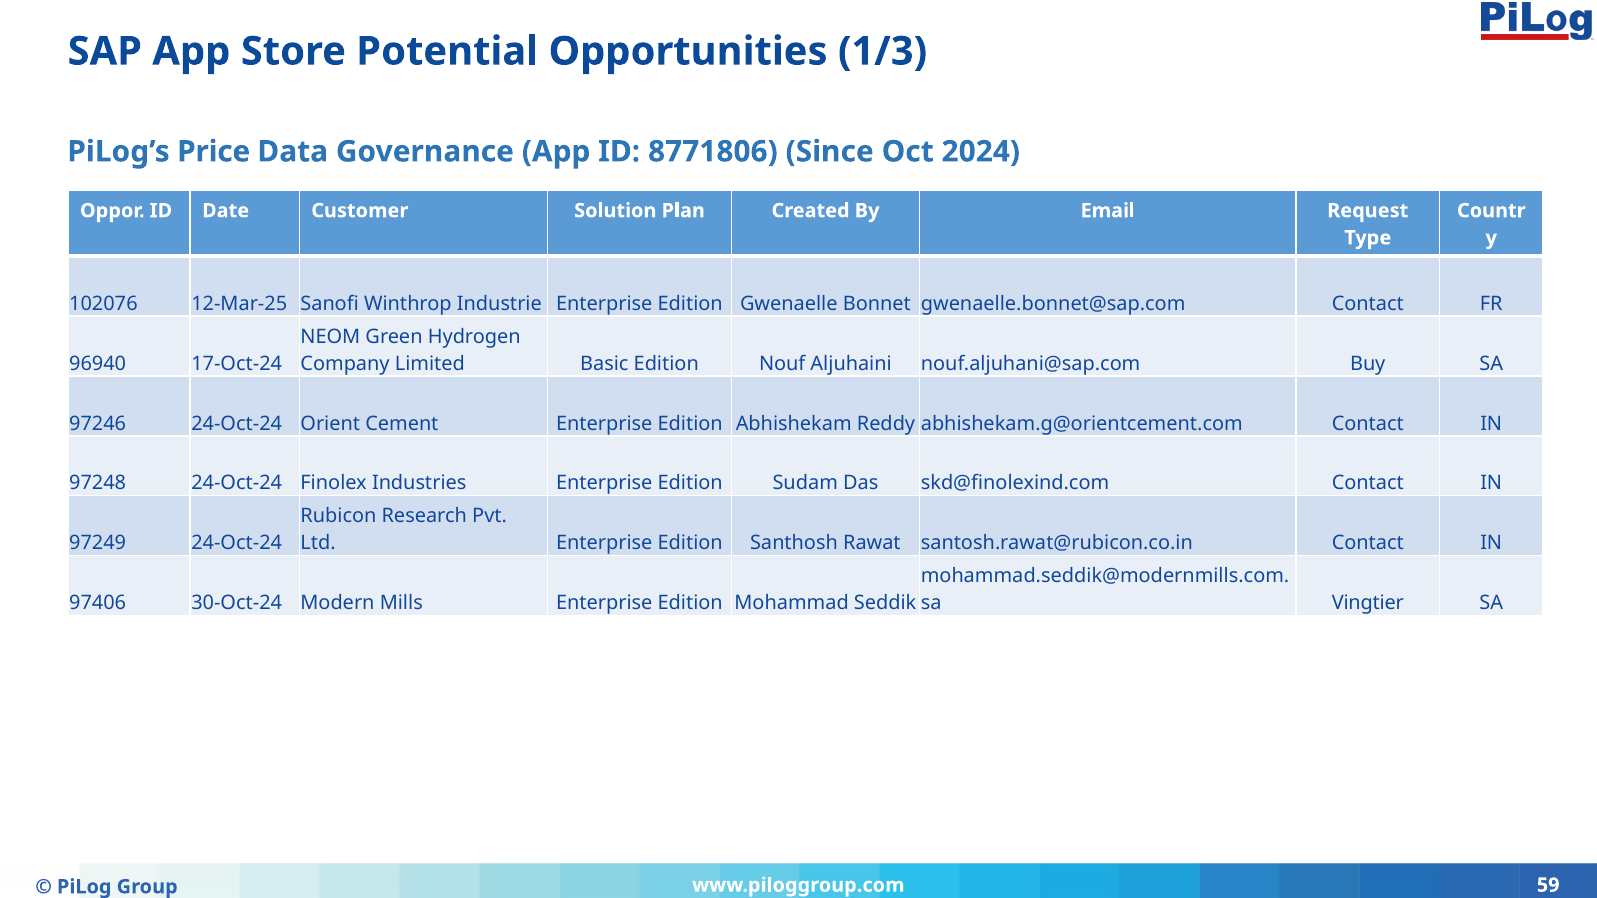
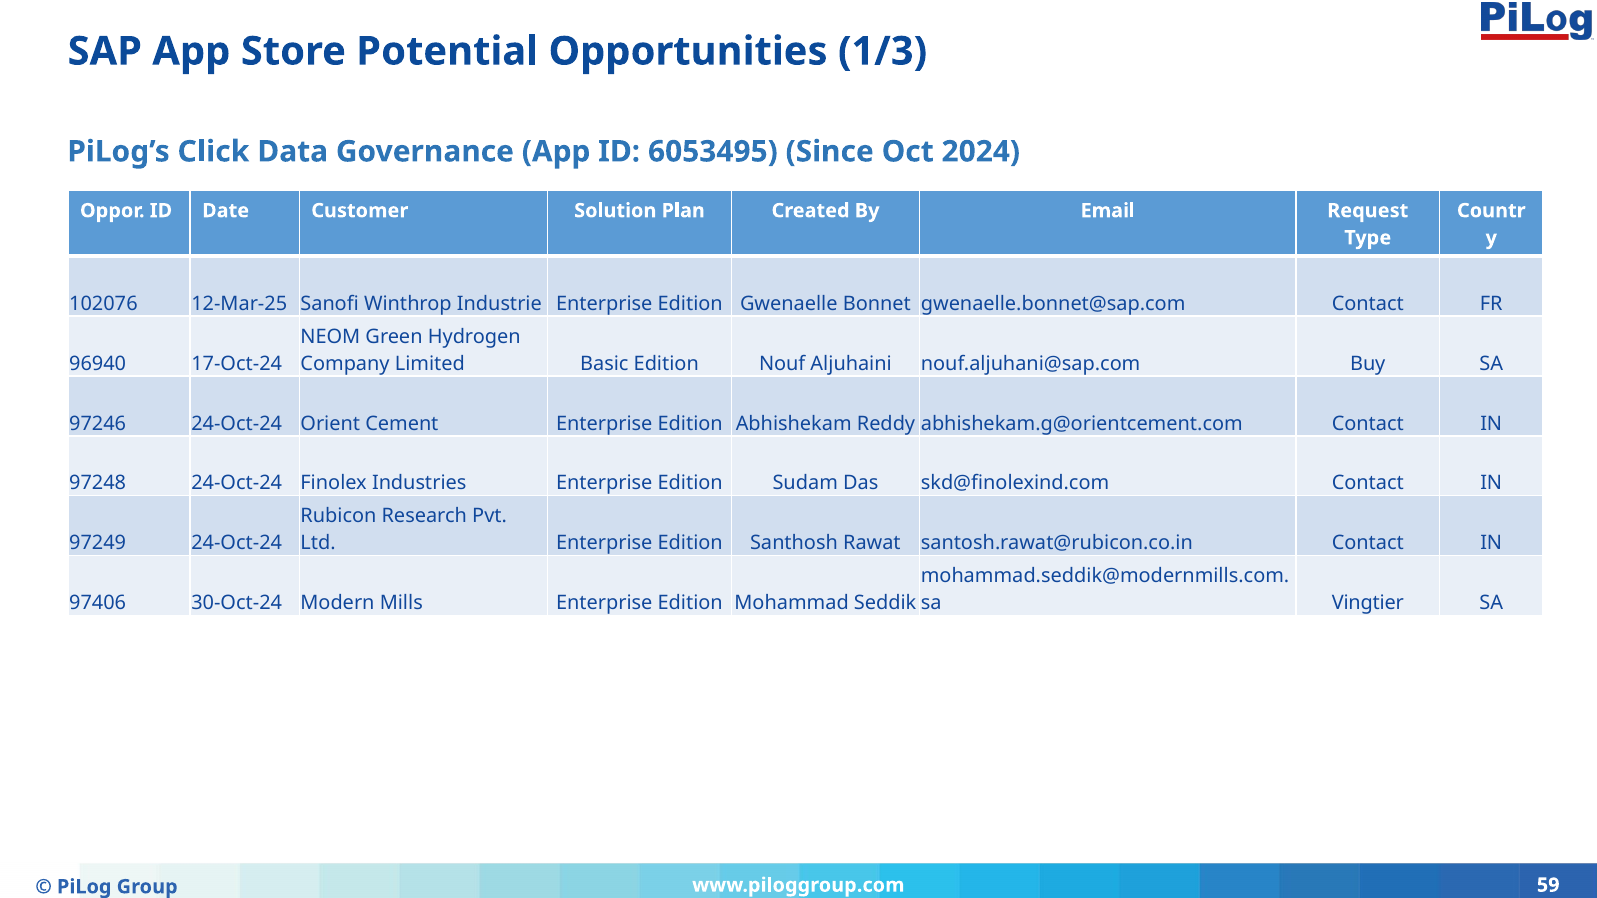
Price: Price -> Click
8771806: 8771806 -> 6053495
